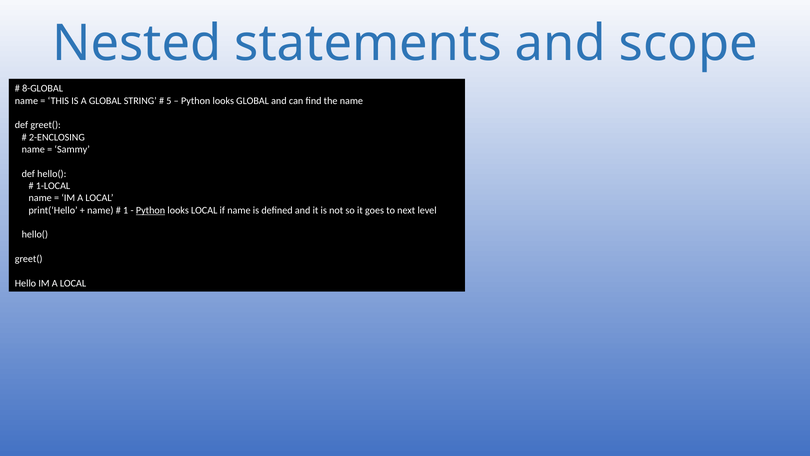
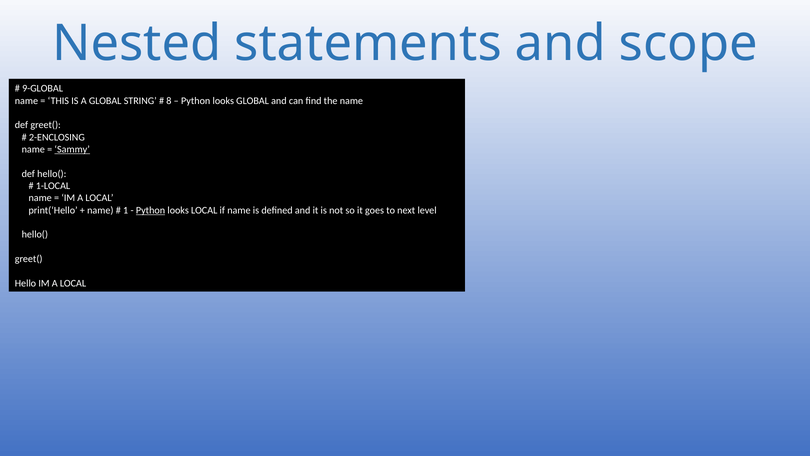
8-GLOBAL: 8-GLOBAL -> 9-GLOBAL
5: 5 -> 8
Sammy underline: none -> present
